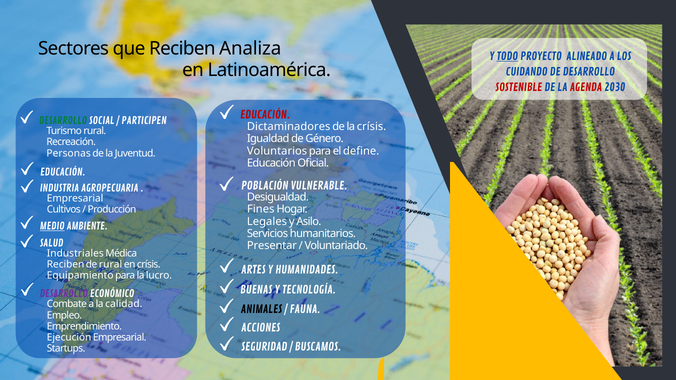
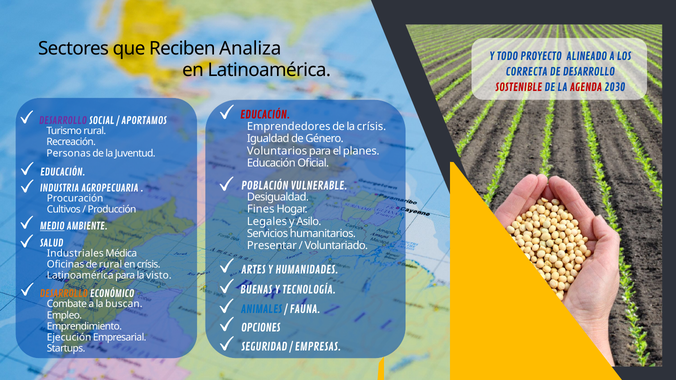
TODO underline: present -> none
CUIDANDO: CUIDANDO -> CORRECTA
DESARROLLO at (63, 121) colour: green -> purple
PARTICIPEN: PARTICIPEN -> APORTAMOS
Dictaminadores: Dictaminadores -> Emprendedores
define: define -> planes
Empresarial at (75, 198): Empresarial -> Procuración
Reciben at (66, 265): Reciben -> Oficinas
Equipamiento at (80, 276): Equipamiento -> Latinoamérica
lucro: lucro -> visto
DESARROLLO at (64, 294) colour: purple -> orange
calidad: calidad -> buscan
ANIMALES colour: black -> blue
ACCIONES: ACCIONES -> OPCIONES
BUSCAMOS: BUSCAMOS -> EMPRESAS
